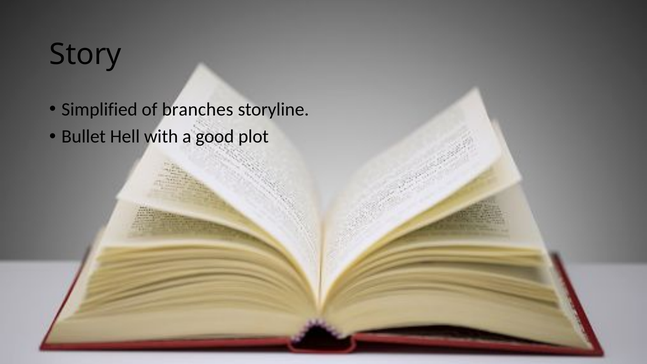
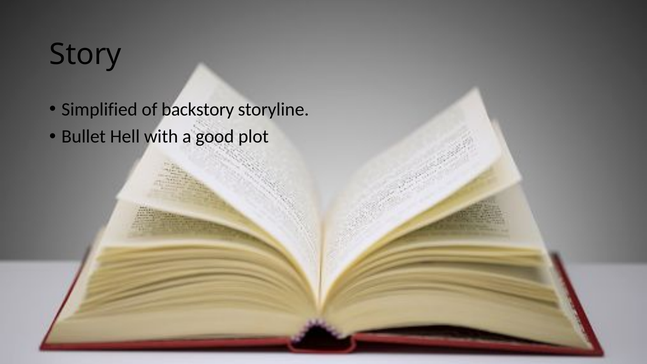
branches: branches -> backstory
